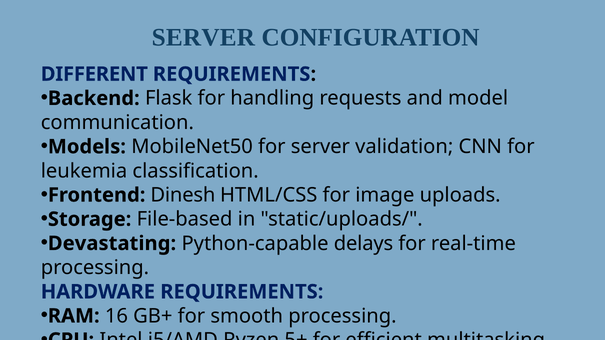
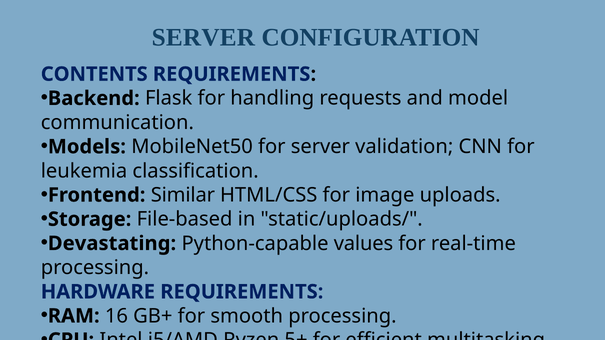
DIFFERENT: DIFFERENT -> CONTENTS
Dinesh: Dinesh -> Similar
delays: delays -> values
